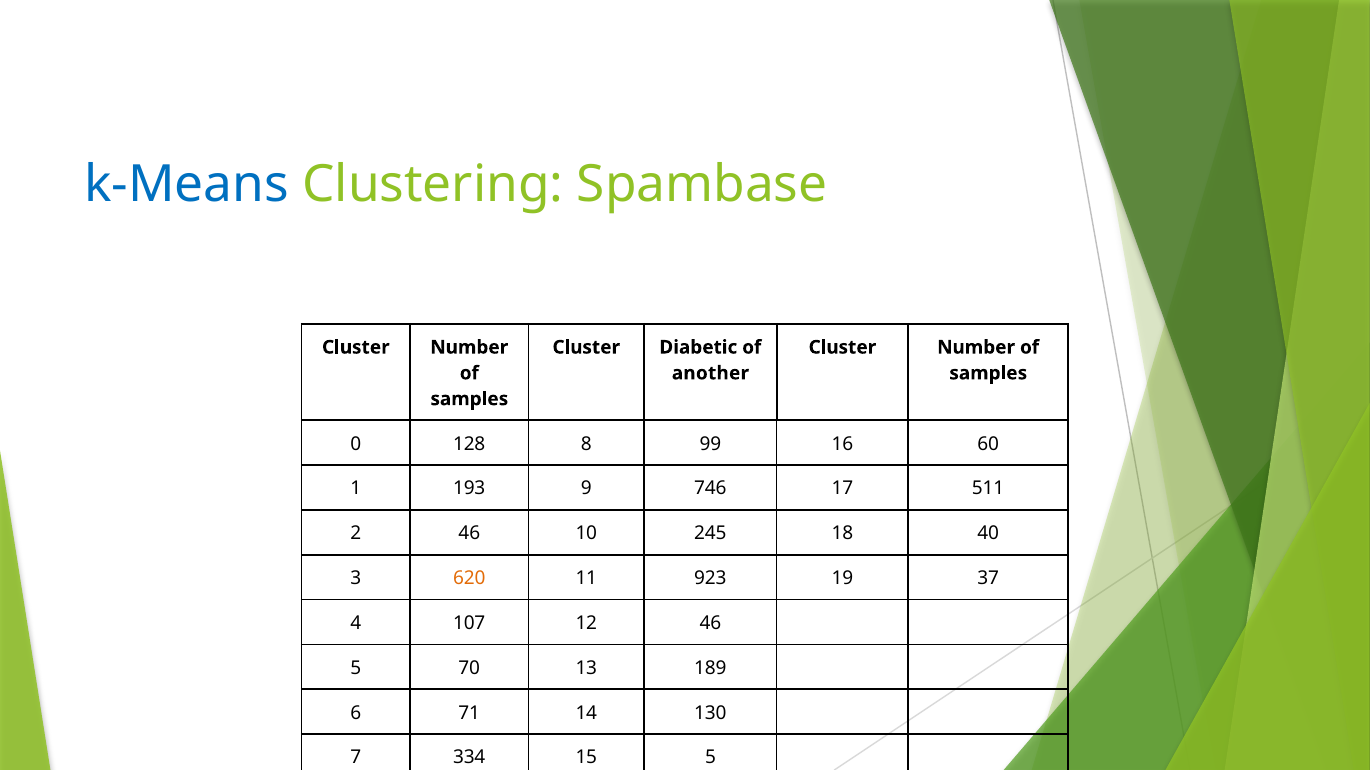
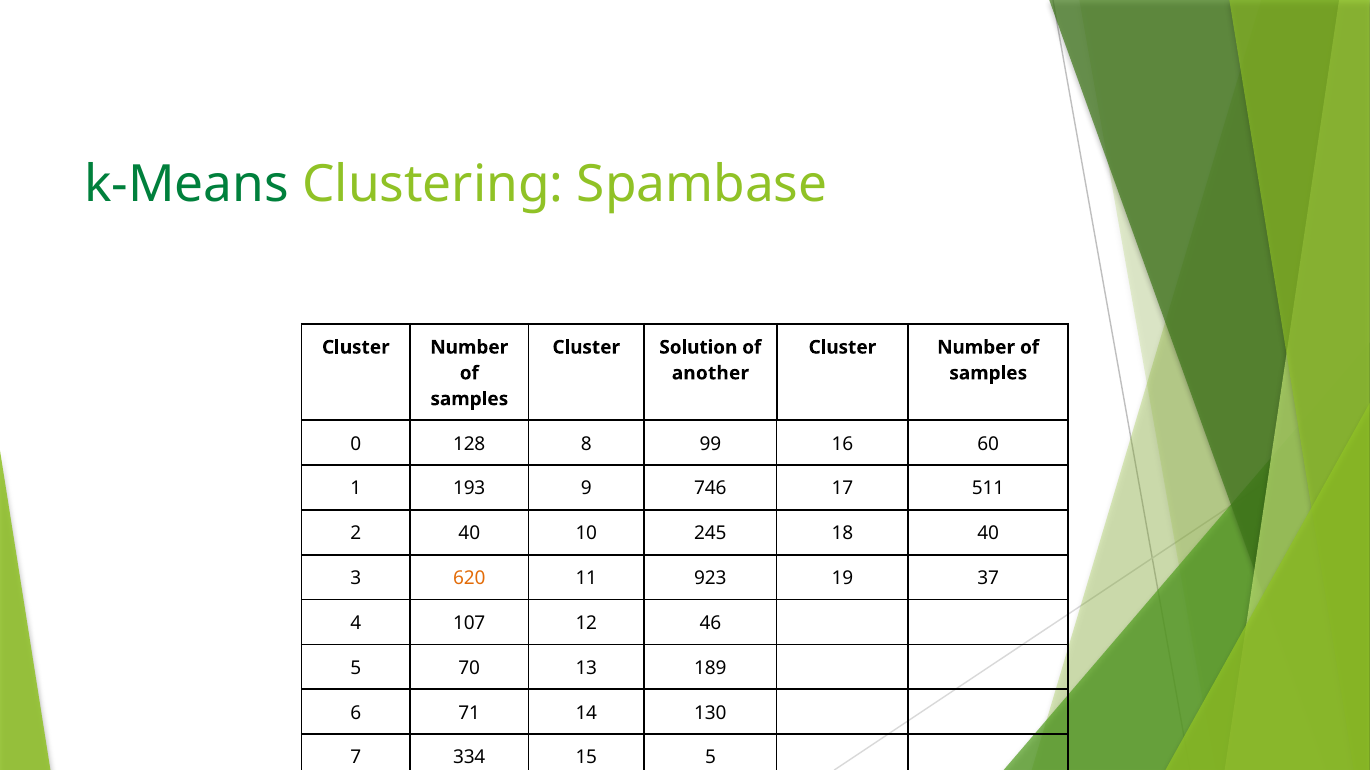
k-Means colour: blue -> green
Diabetic: Diabetic -> Solution
2 46: 46 -> 40
